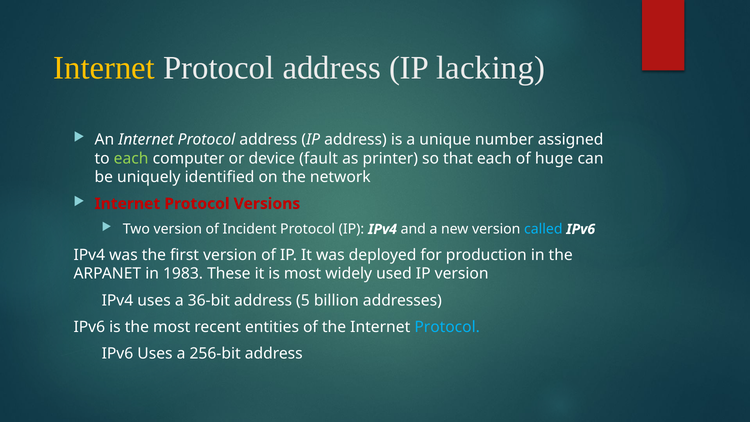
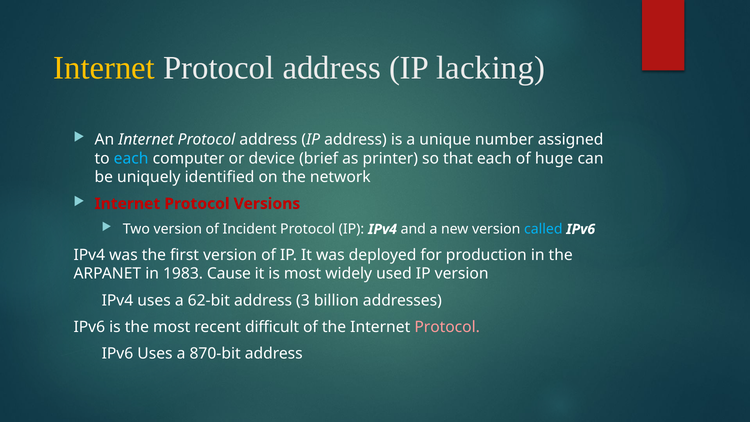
each at (131, 158) colour: light green -> light blue
fault: fault -> brief
These: These -> Cause
36-bit: 36-bit -> 62-bit
5: 5 -> 3
entities: entities -> difficult
Protocol at (447, 327) colour: light blue -> pink
256-bit: 256-bit -> 870-bit
